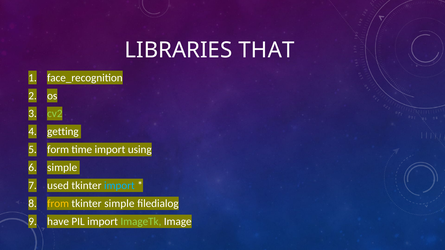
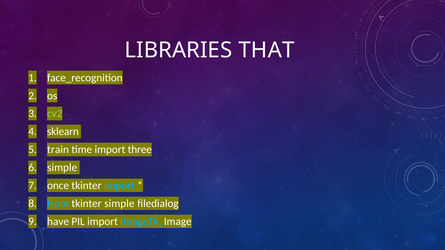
getting: getting -> sklearn
form: form -> train
using: using -> three
used: used -> once
from colour: yellow -> light blue
ImageTk colour: light green -> light blue
